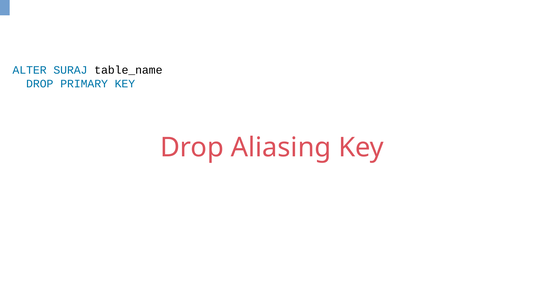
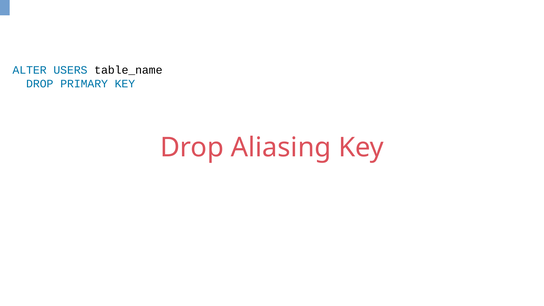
SURAJ: SURAJ -> USERS
